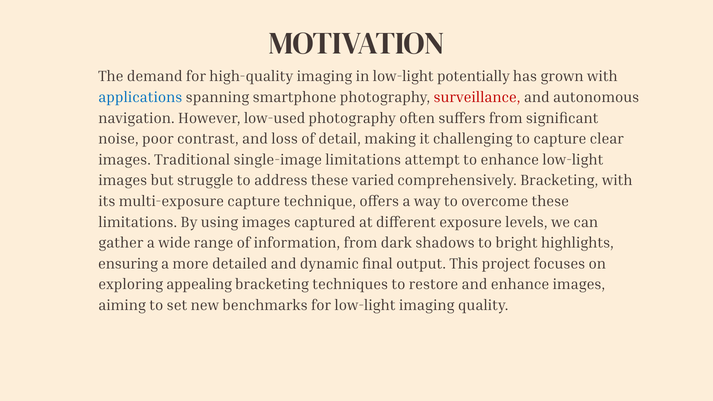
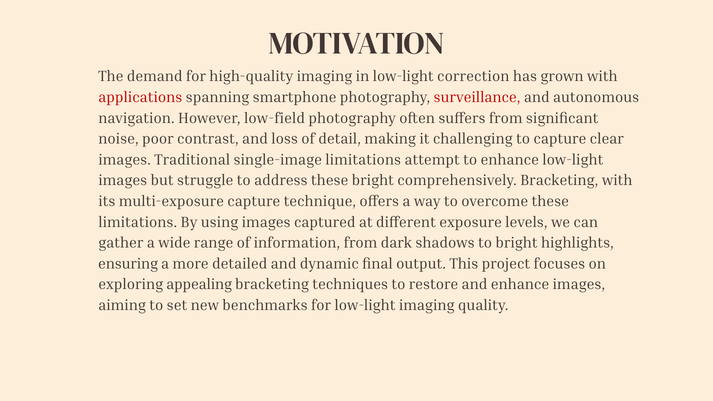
potentially: potentially -> correction
applications colour: blue -> red
low-used: low-used -> low-field
these varied: varied -> bright
